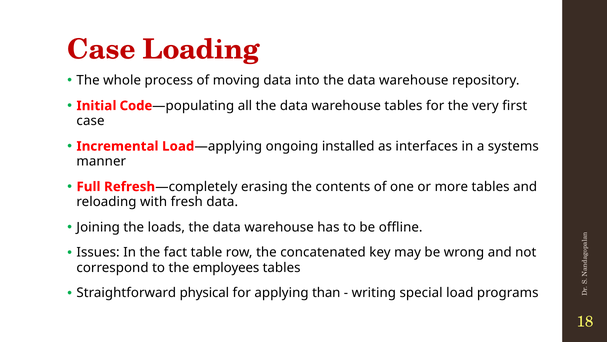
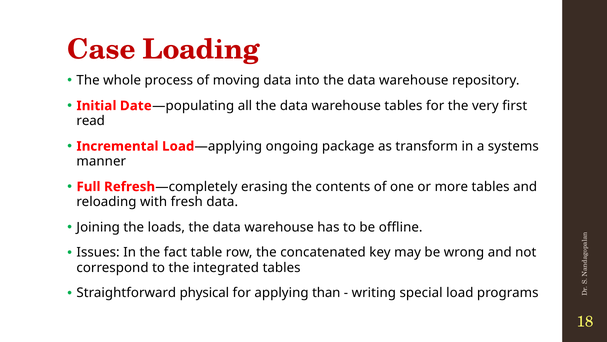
Code: Code -> Date
case at (91, 121): case -> read
installed: installed -> package
interfaces: interfaces -> transform
employees: employees -> integrated
